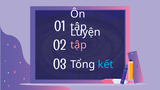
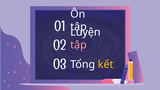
kết colour: light blue -> yellow
